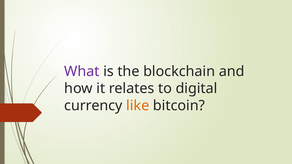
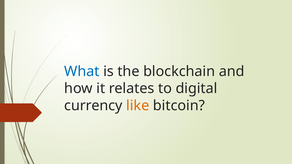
What colour: purple -> blue
